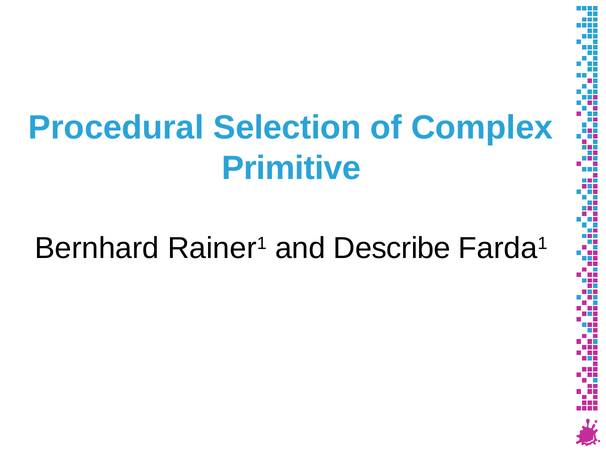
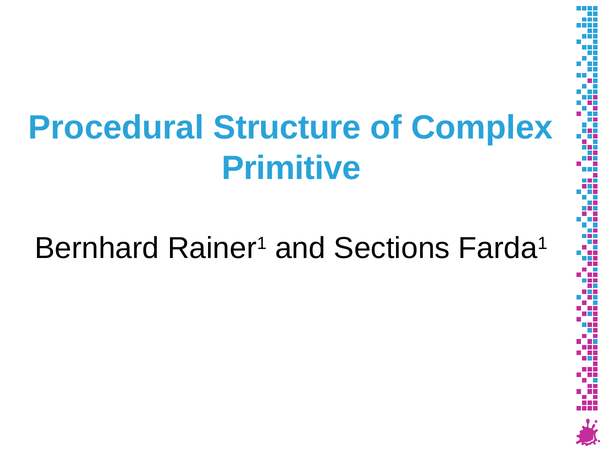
Selection: Selection -> Structure
Describe: Describe -> Sections
